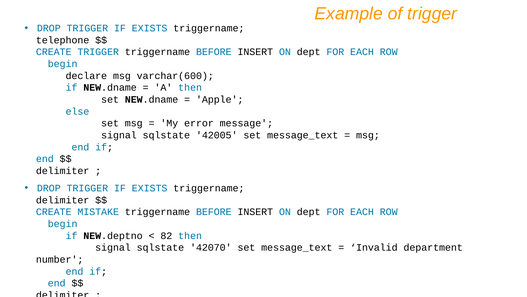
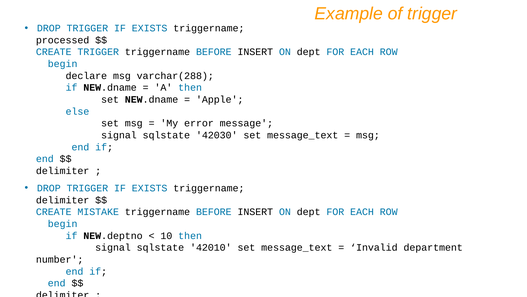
telephone: telephone -> processed
varchar(600: varchar(600 -> varchar(288
42005: 42005 -> 42030
82: 82 -> 10
42070: 42070 -> 42010
